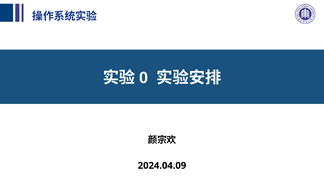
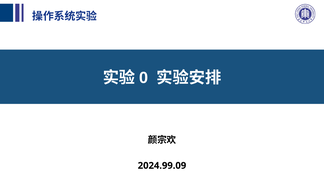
2024.04.09: 2024.04.09 -> 2024.99.09
